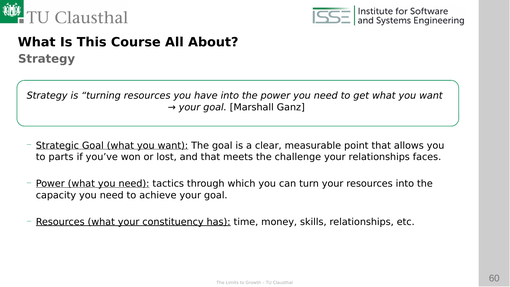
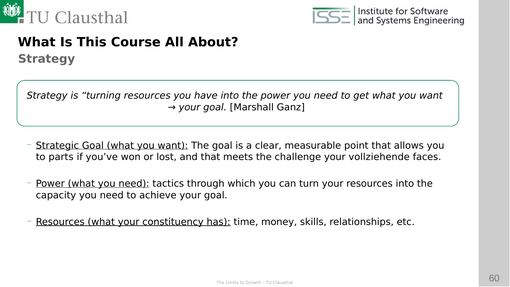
your relationships: relationships -> vollziehende
